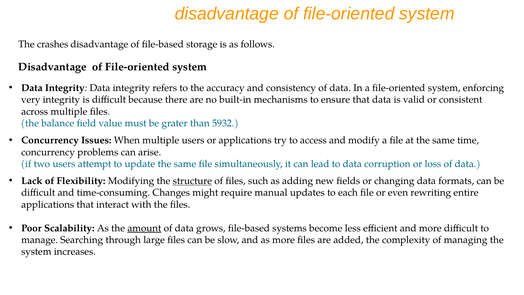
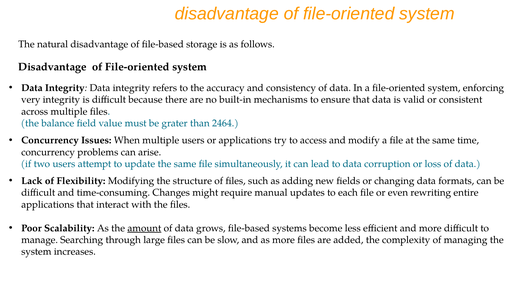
crashes: crashes -> natural
5932: 5932 -> 2464
structure underline: present -> none
